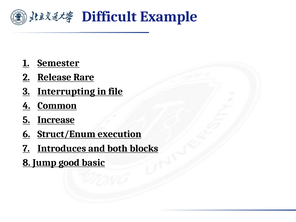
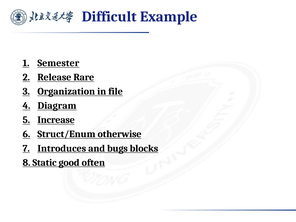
Interrupting: Interrupting -> Organization
Common: Common -> Diagram
execution: execution -> otherwise
both: both -> bugs
Jump: Jump -> Static
basic: basic -> often
